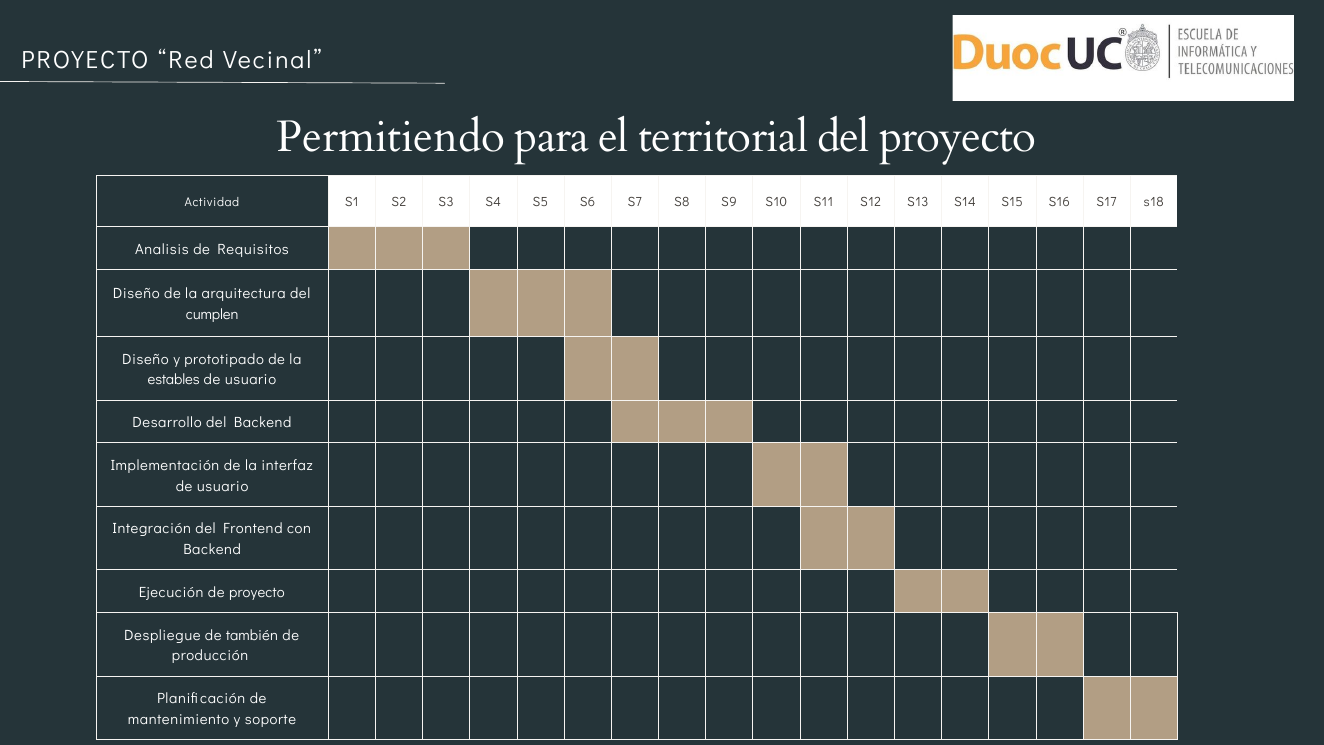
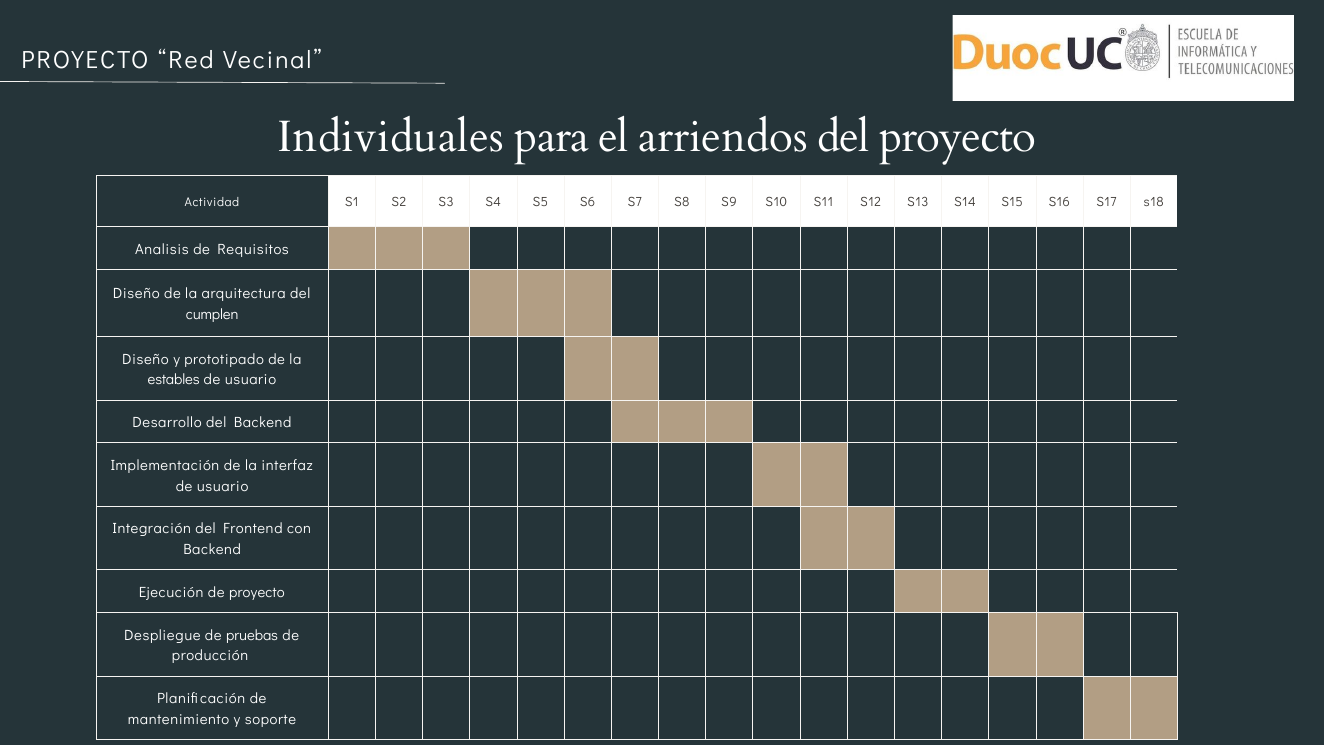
Permitiendo: Permitiendo -> Individuales
territorial: territorial -> arriendos
también: también -> pruebas
